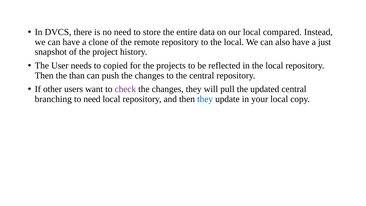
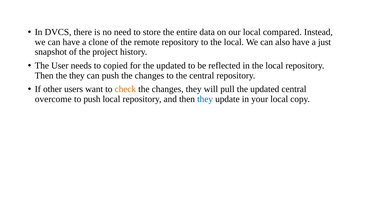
for the projects: projects -> updated
the than: than -> they
check colour: purple -> orange
branching: branching -> overcome
to need: need -> push
